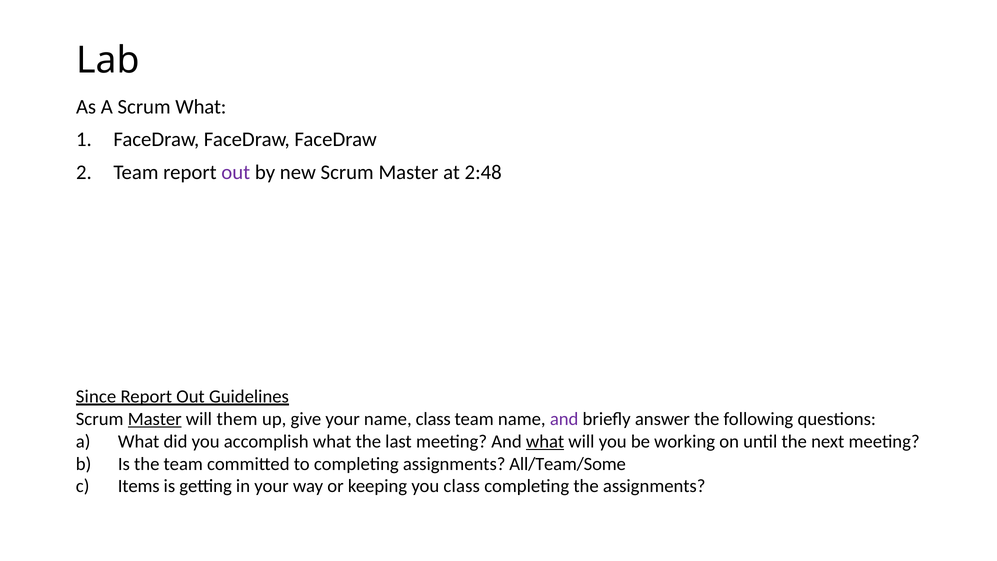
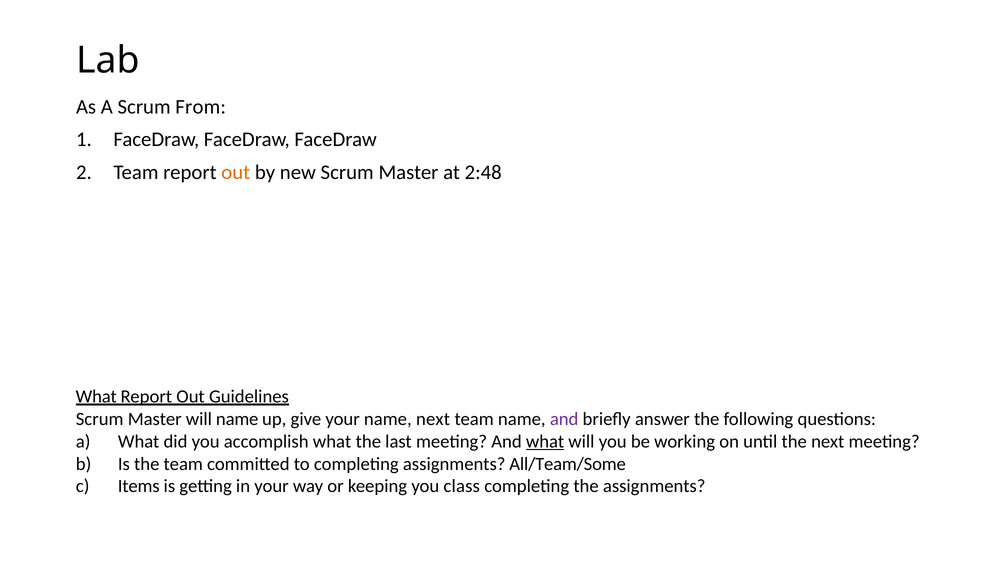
Scrum What: What -> From
out at (236, 172) colour: purple -> orange
Since at (96, 396): Since -> What
Master at (155, 419) underline: present -> none
will them: them -> name
name class: class -> next
